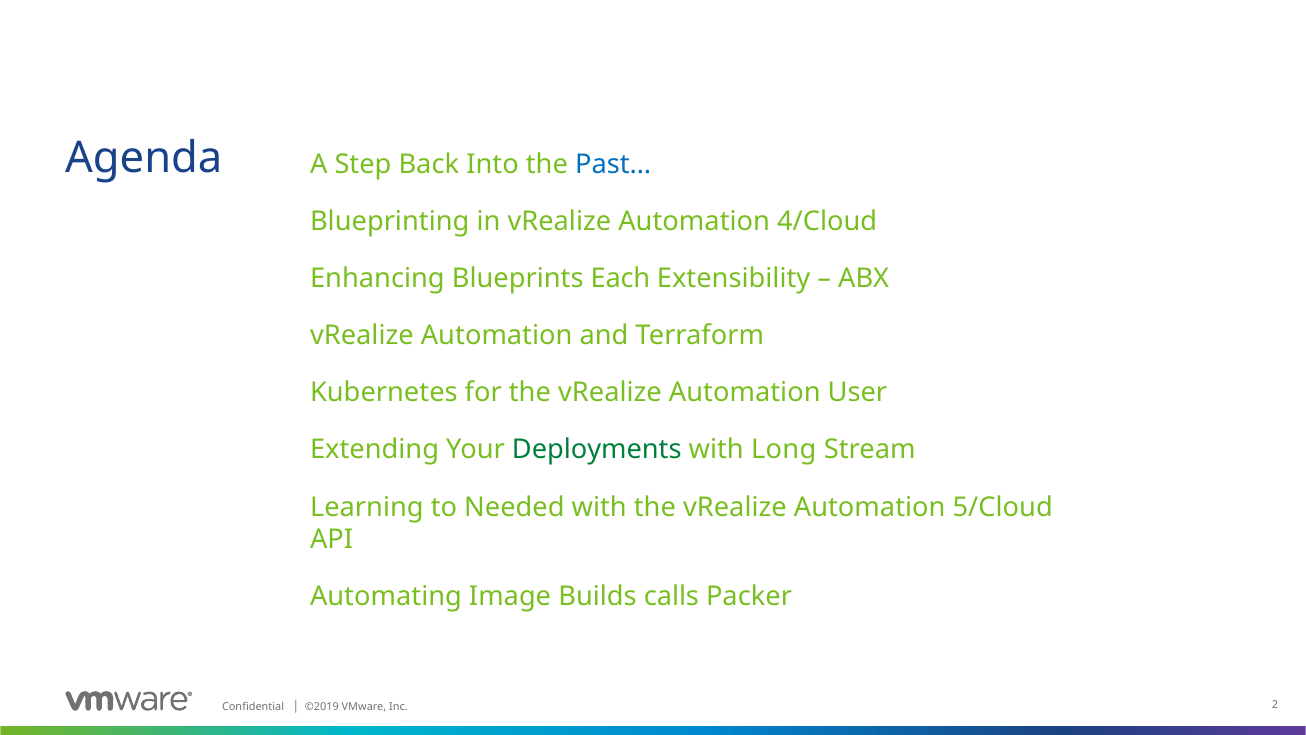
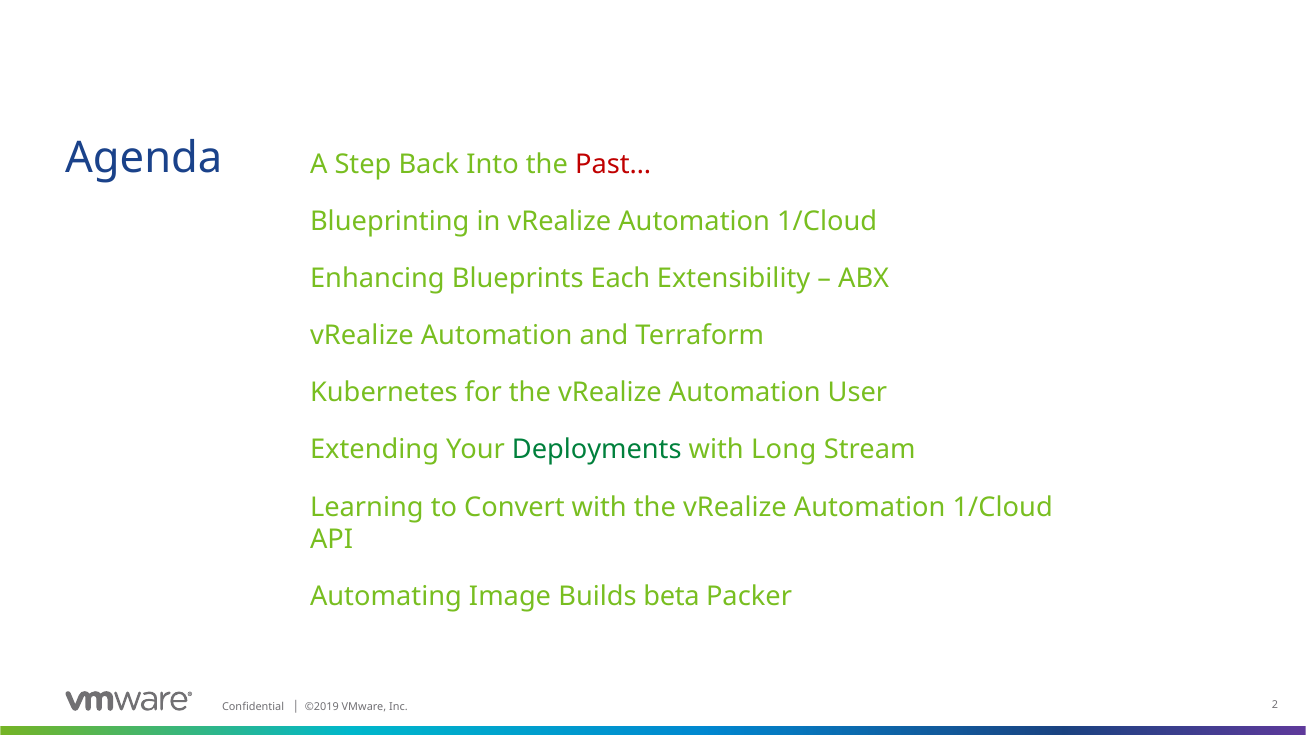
Past… colour: blue -> red
in vRealize Automation 4/Cloud: 4/Cloud -> 1/Cloud
Needed: Needed -> Convert
the vRealize Automation 5/Cloud: 5/Cloud -> 1/Cloud
calls: calls -> beta
